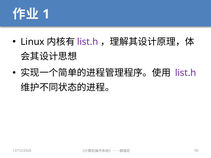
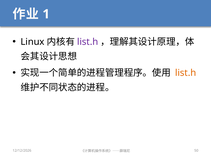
list.h at (186, 73) colour: purple -> orange
